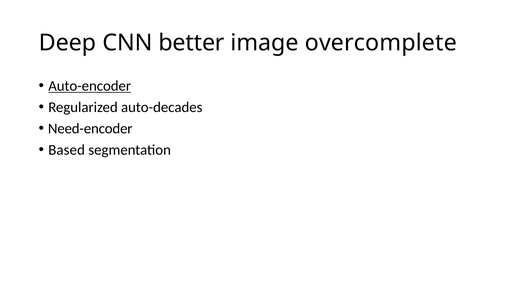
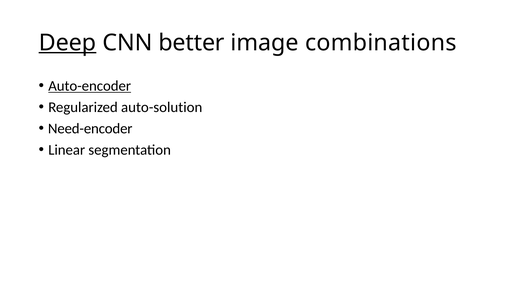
Deep underline: none -> present
overcomplete: overcomplete -> combinations
auto-decades: auto-decades -> auto-solution
Based: Based -> Linear
